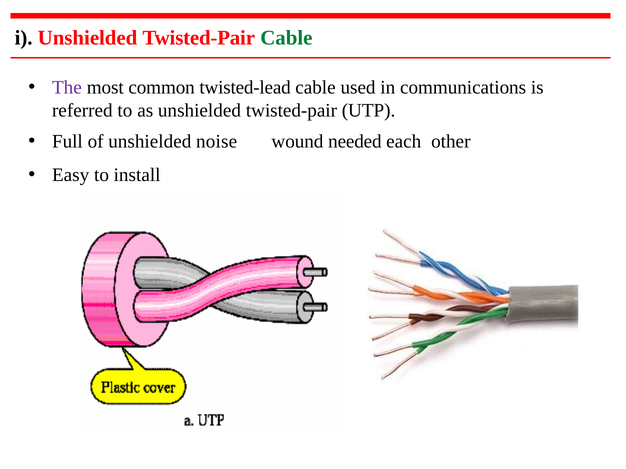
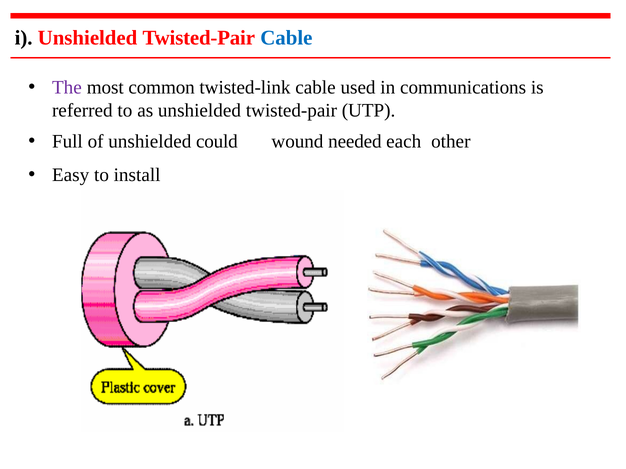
Cable at (286, 38) colour: green -> blue
twisted-lead: twisted-lead -> twisted-link
noise: noise -> could
